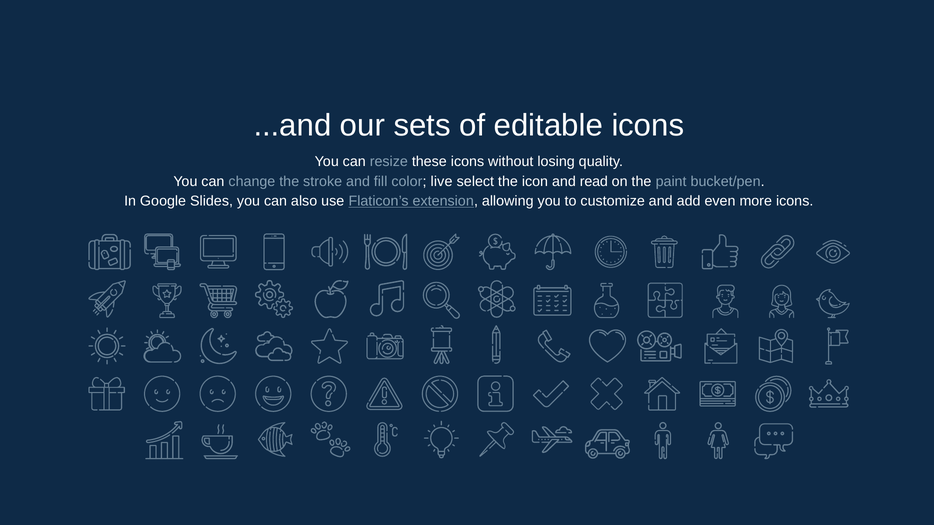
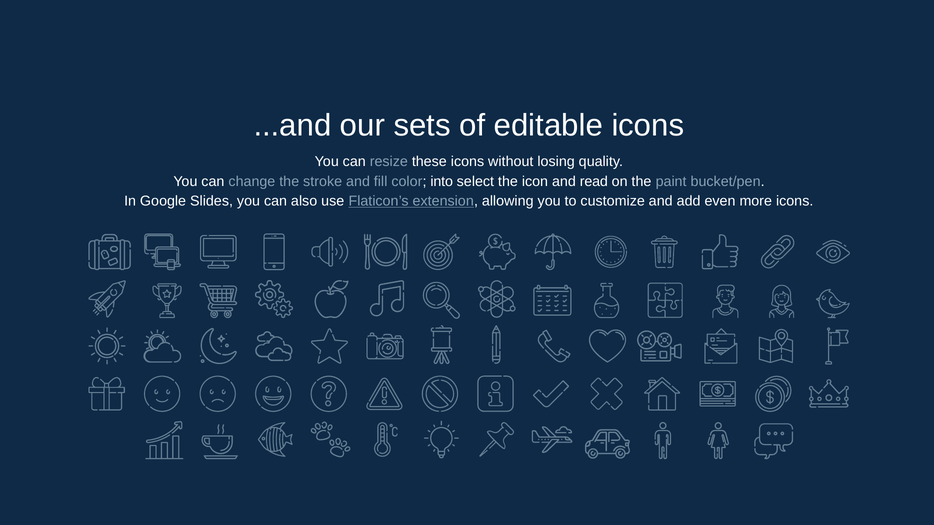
live: live -> into
